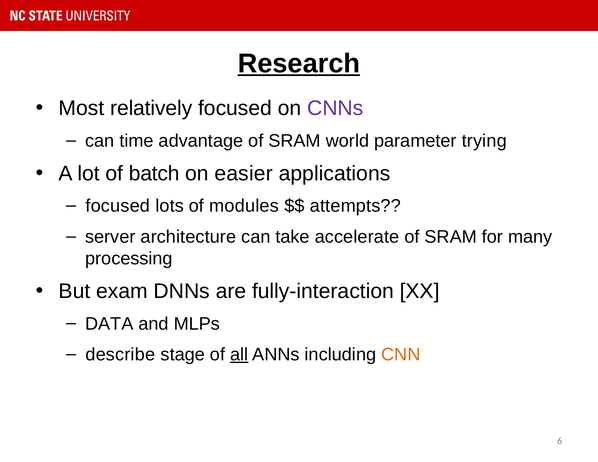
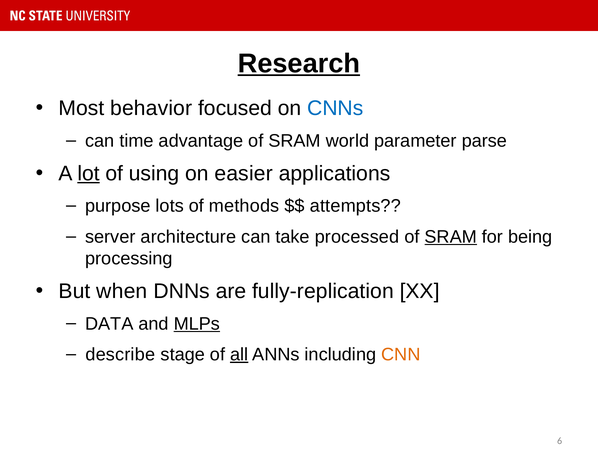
relatively: relatively -> behavior
CNNs colour: purple -> blue
trying: trying -> parse
lot underline: none -> present
batch: batch -> using
focused at (118, 206): focused -> purpose
modules: modules -> methods
accelerate: accelerate -> processed
SRAM at (451, 237) underline: none -> present
many: many -> being
exam: exam -> when
fully-interaction: fully-interaction -> fully-replication
MLPs underline: none -> present
